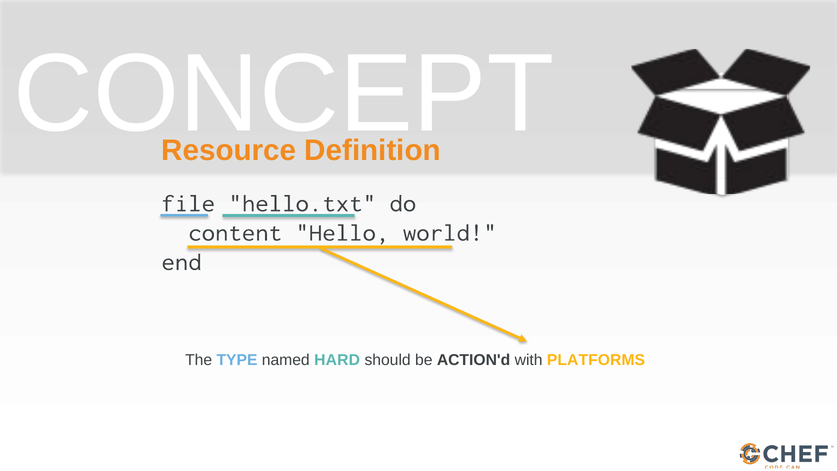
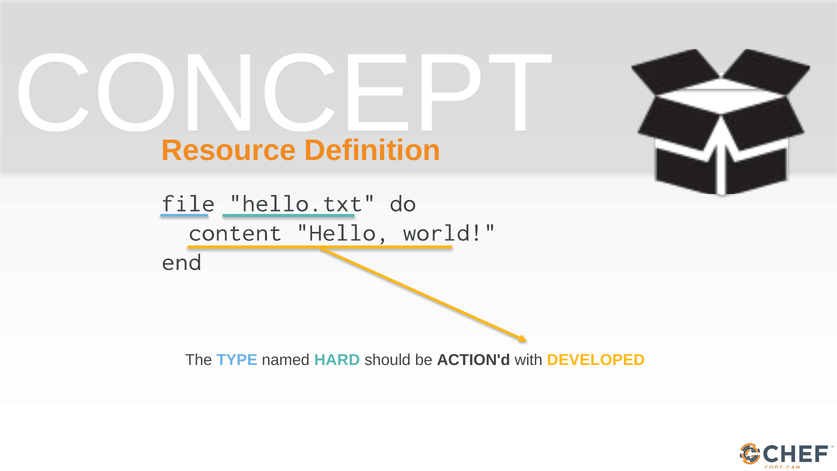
PLATFORMS: PLATFORMS -> DEVELOPED
